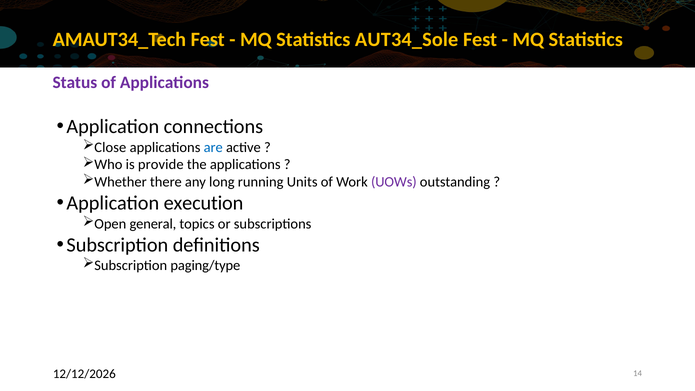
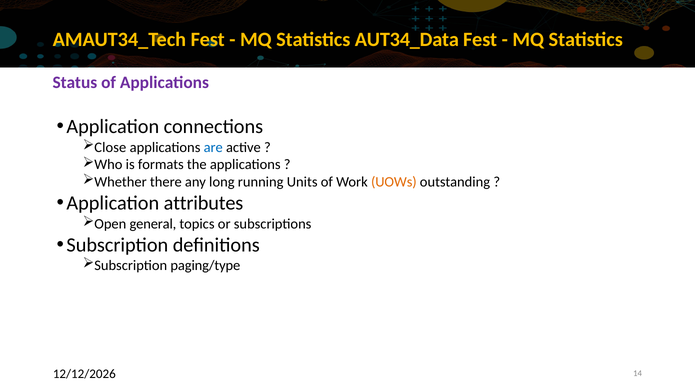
AUT34_Sole: AUT34_Sole -> AUT34_Data
provide: provide -> formats
UOWs colour: purple -> orange
execution: execution -> attributes
